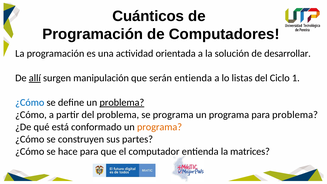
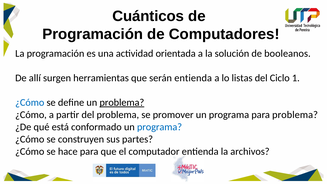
desarrollar: desarrollar -> booleanos
allí underline: present -> none
manipulación: manipulación -> herramientas
se programa: programa -> promover
programa at (160, 127) colour: orange -> blue
matrices: matrices -> archivos
